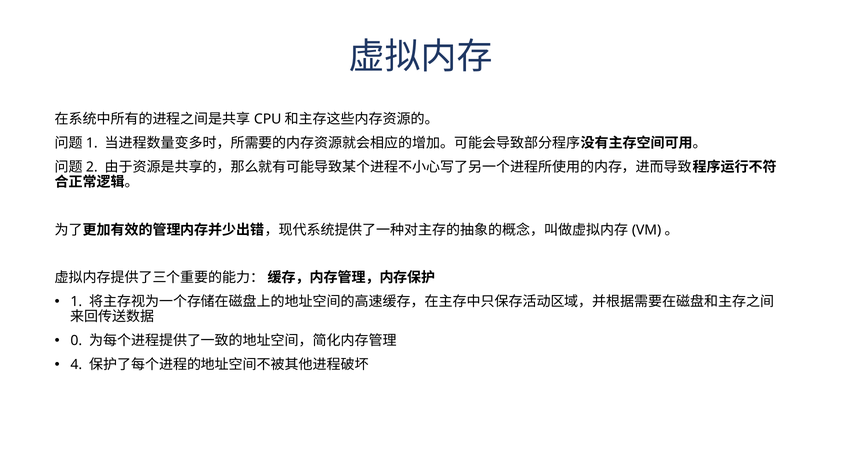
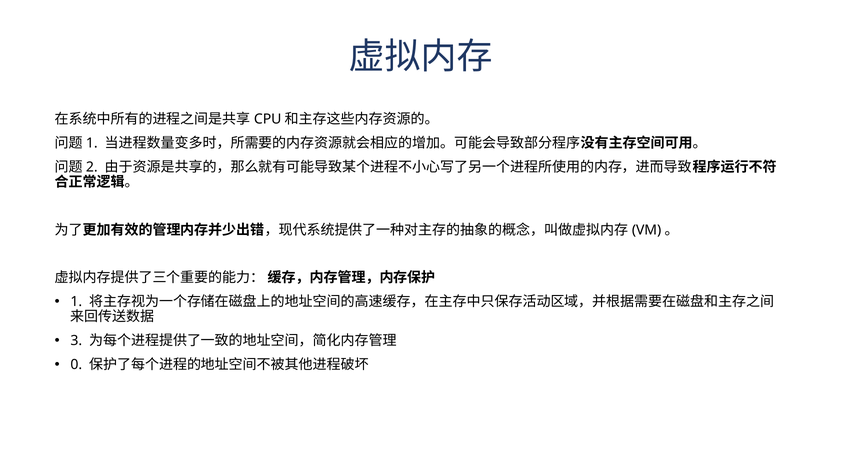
0: 0 -> 3
4: 4 -> 0
